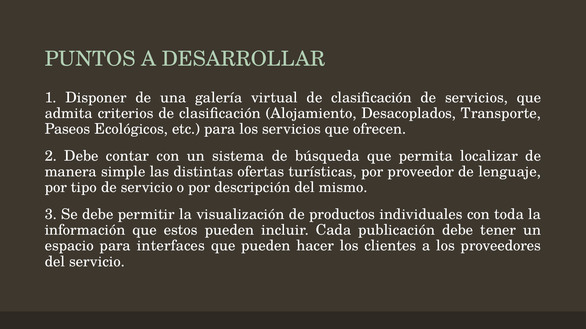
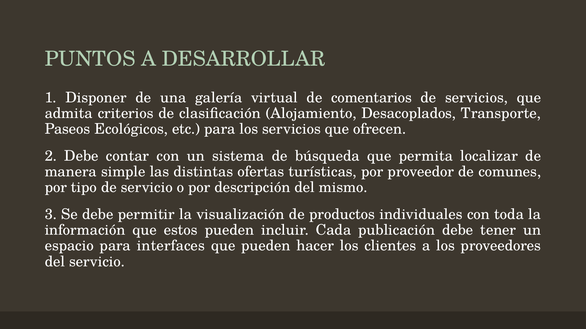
virtual de clasificación: clasificación -> comentarios
lenguaje: lenguaje -> comunes
